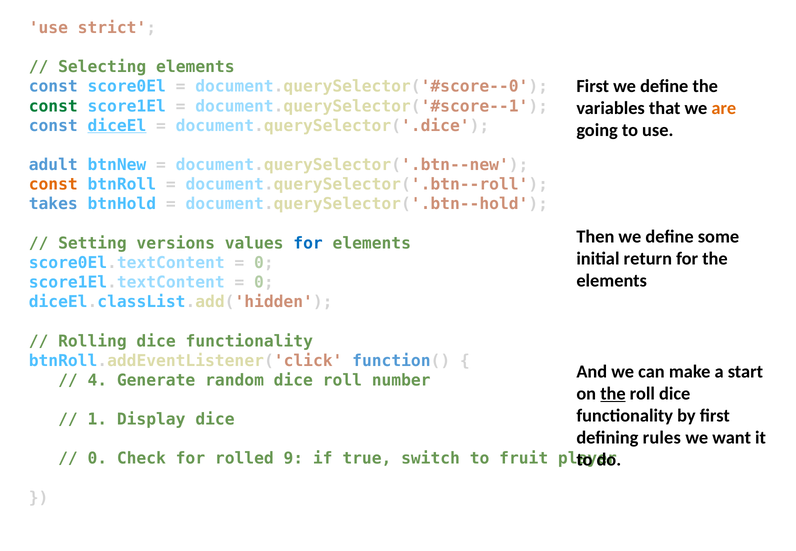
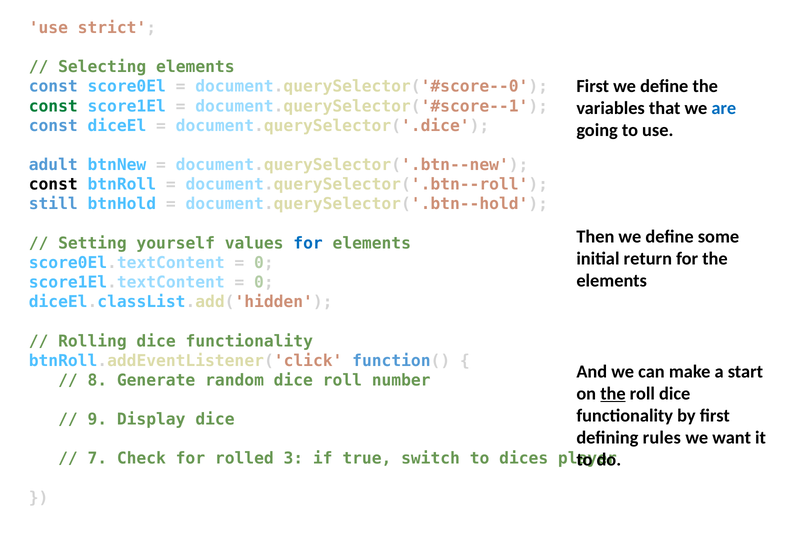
are colour: orange -> blue
diceEl underline: present -> none
const at (53, 184) colour: orange -> black
takes: takes -> still
versions: versions -> yourself
4: 4 -> 8
1: 1 -> 9
0 at (97, 459): 0 -> 7
9: 9 -> 3
fruit: fruit -> dices
